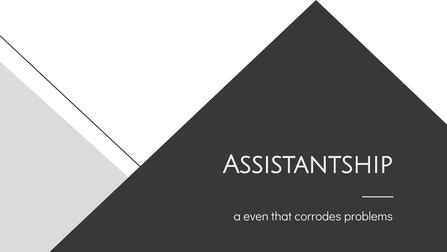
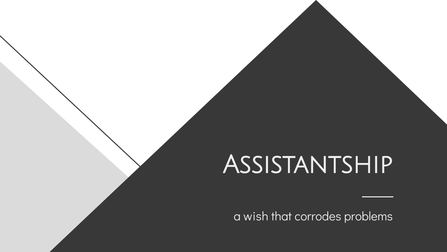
even: even -> wish
